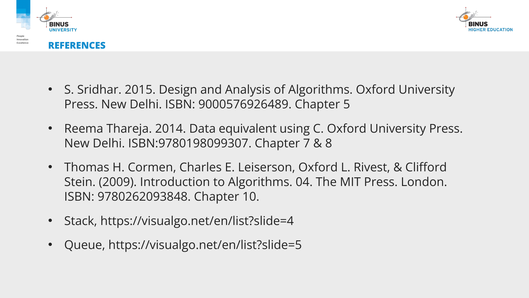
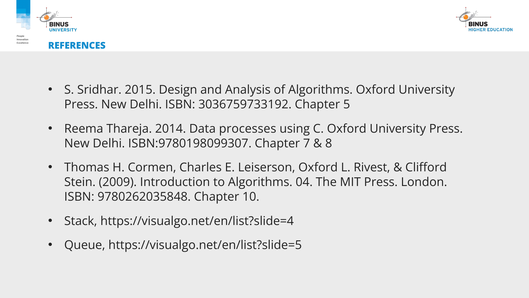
9000576926489: 9000576926489 -> 3036759733192
equivalent: equivalent -> processes
9780262093848: 9780262093848 -> 9780262035848
